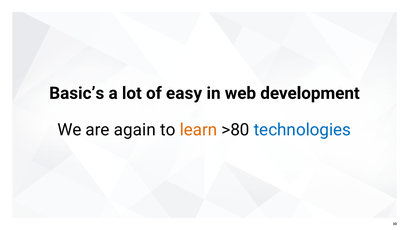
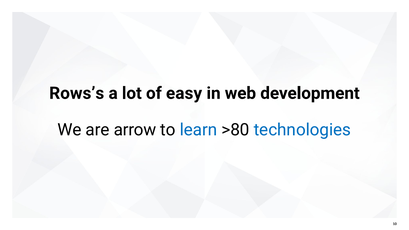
Basic’s: Basic’s -> Rows’s
again: again -> arrow
learn colour: orange -> blue
